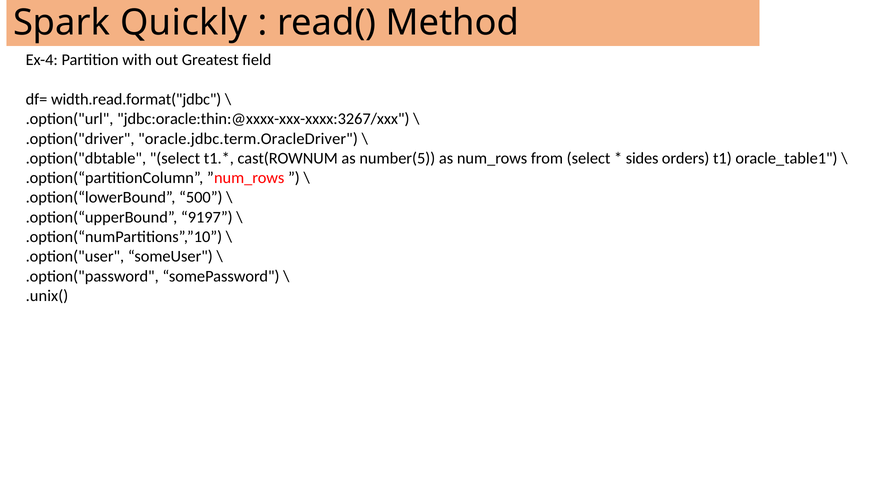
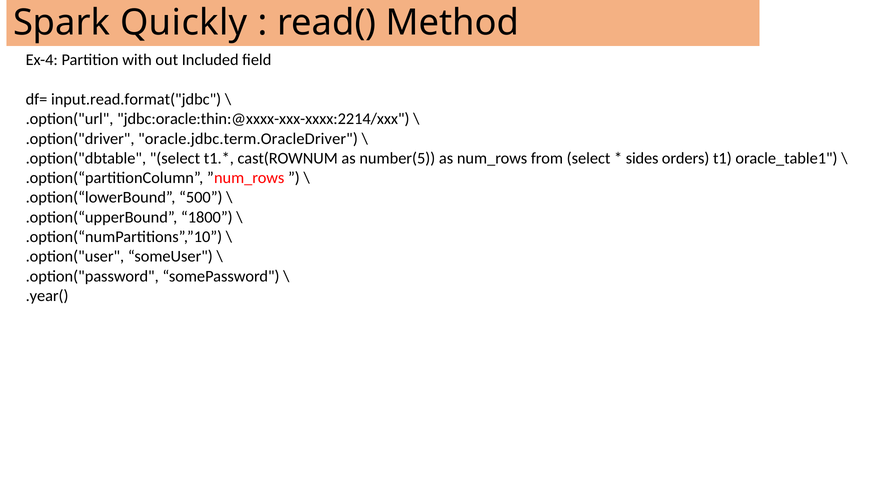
Greatest: Greatest -> Included
width.read.format("jdbc: width.read.format("jdbc -> input.read.format("jdbc
jdbc:oracle:thin:@xxxx-xxx-xxxx:3267/xxx: jdbc:oracle:thin:@xxxx-xxx-xxxx:3267/xxx -> jdbc:oracle:thin:@xxxx-xxx-xxxx:2214/xxx
9197: 9197 -> 1800
.unix(: .unix( -> .year(
